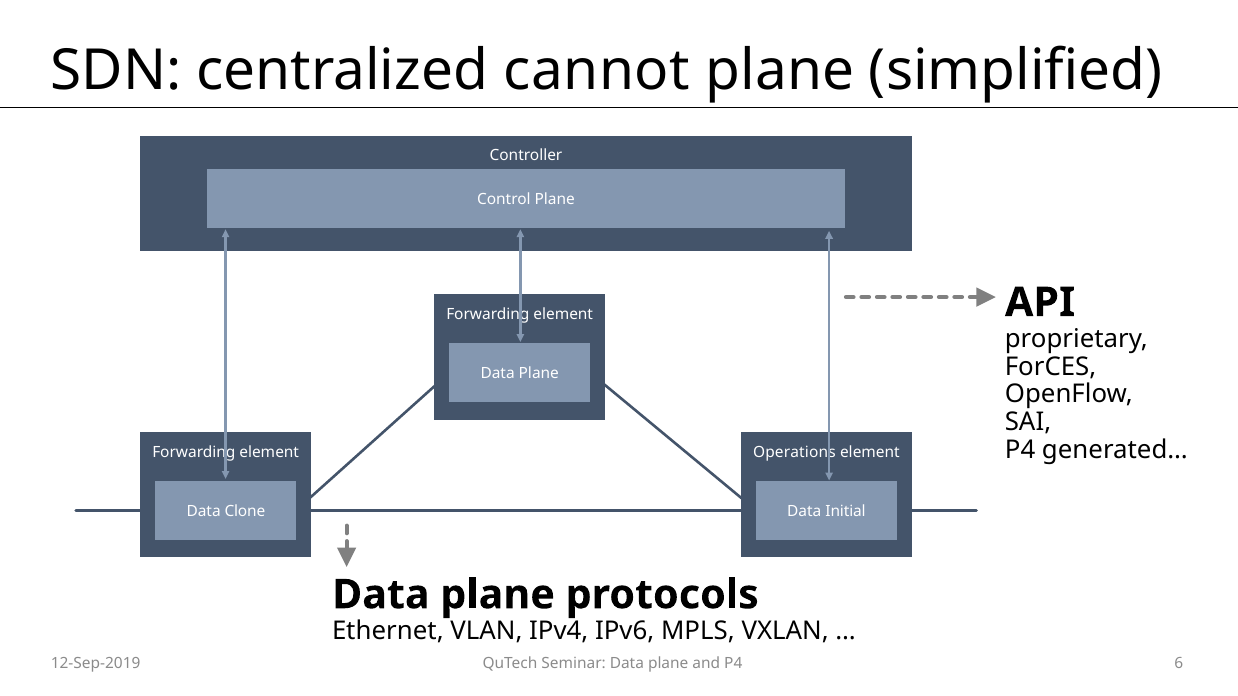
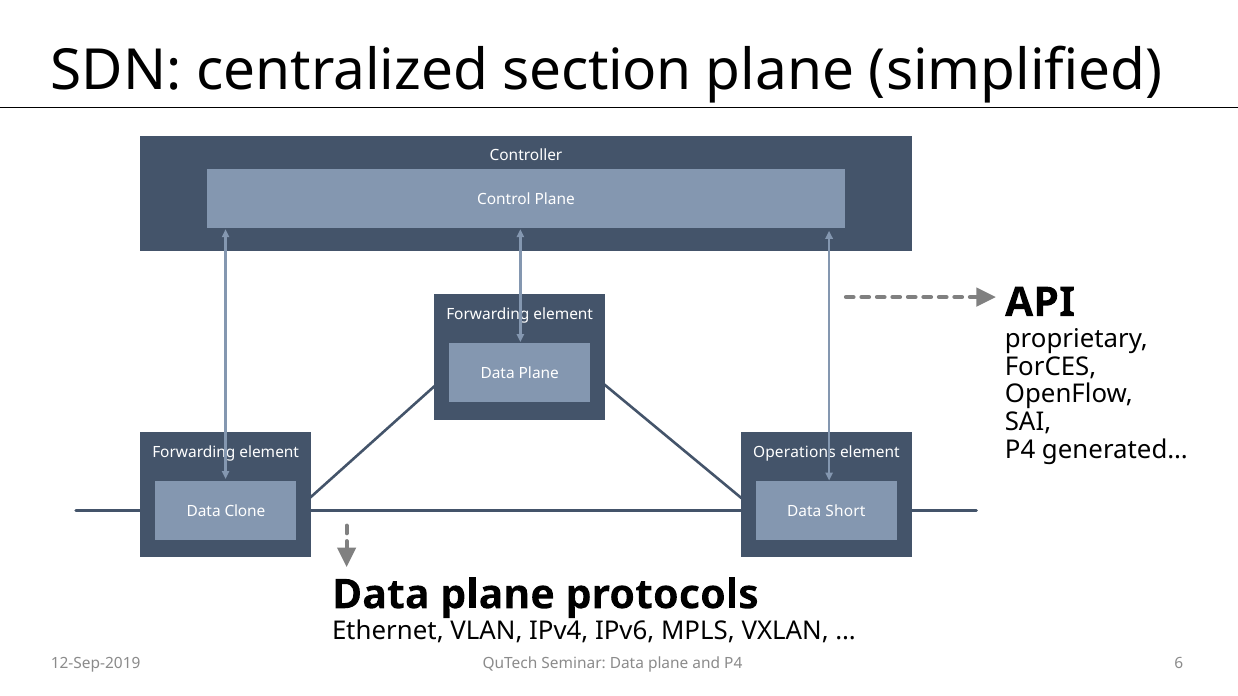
cannot: cannot -> section
Initial: Initial -> Short
